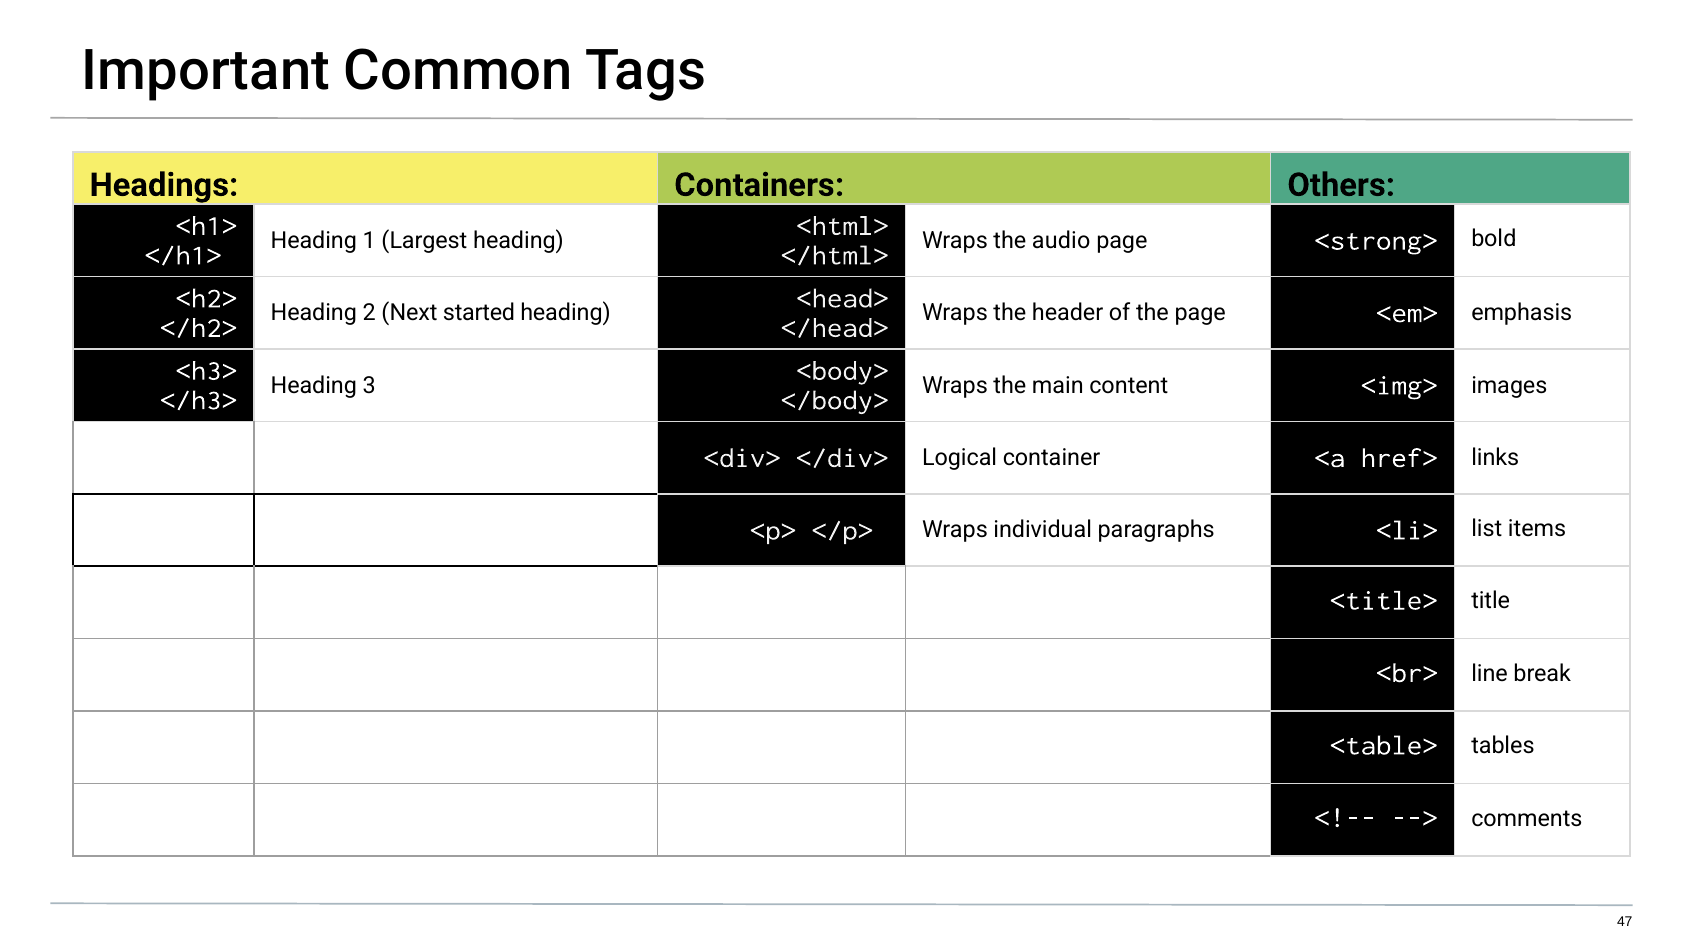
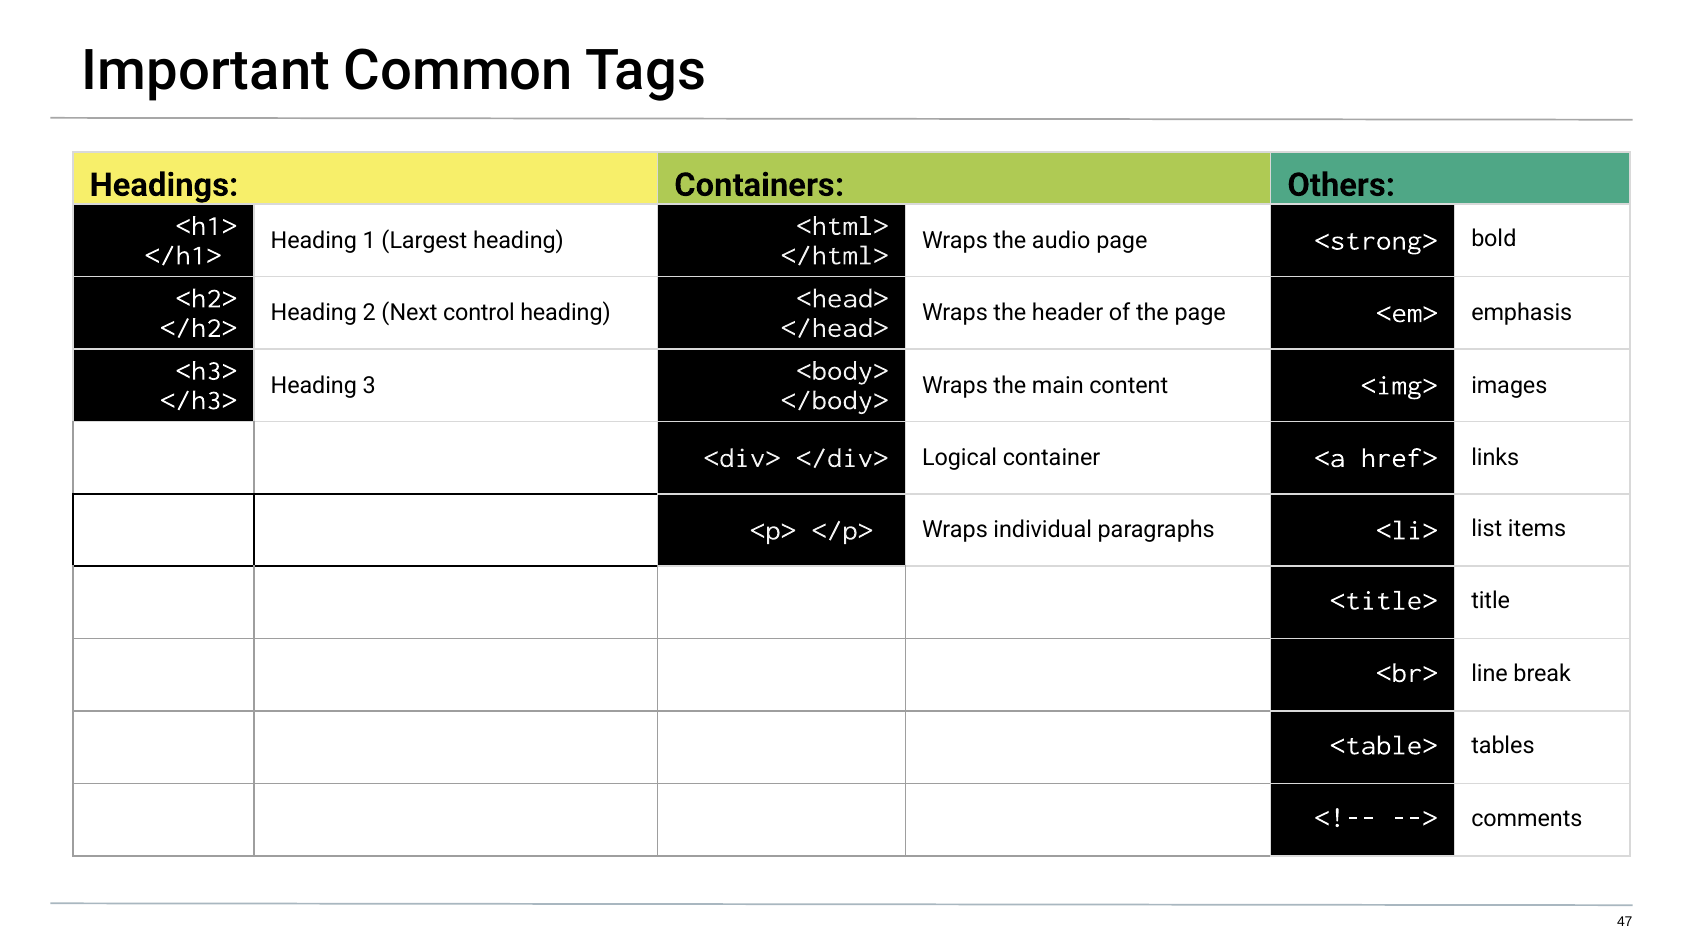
started: started -> control
